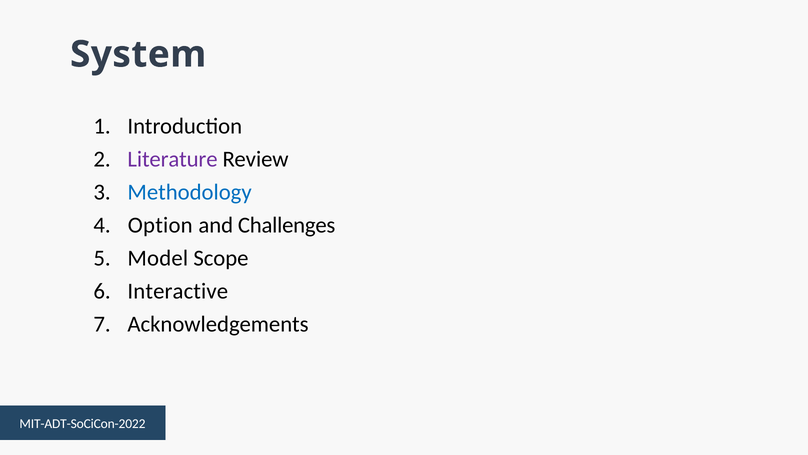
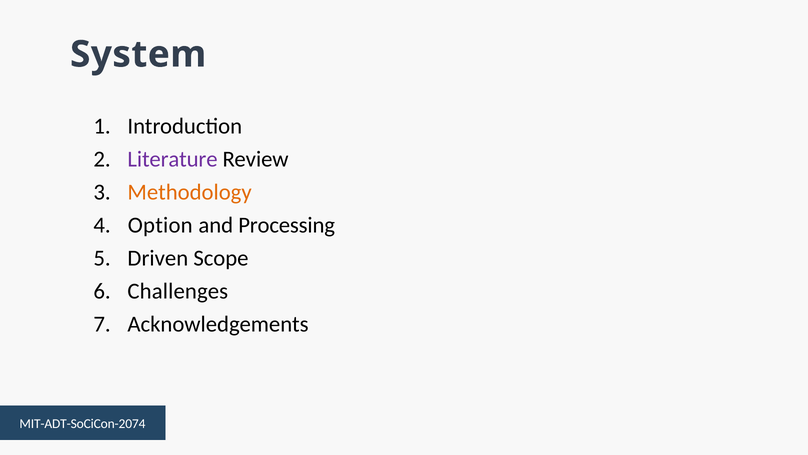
Methodology colour: blue -> orange
Challenges: Challenges -> Processing
Model: Model -> Driven
Interactive: Interactive -> Challenges
MIT-ADT-SoCiCon-2022: MIT-ADT-SoCiCon-2022 -> MIT-ADT-SoCiCon-2074
